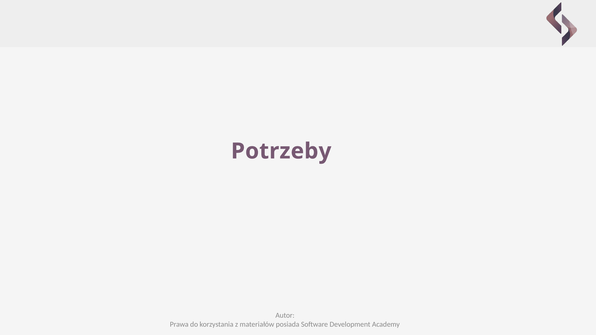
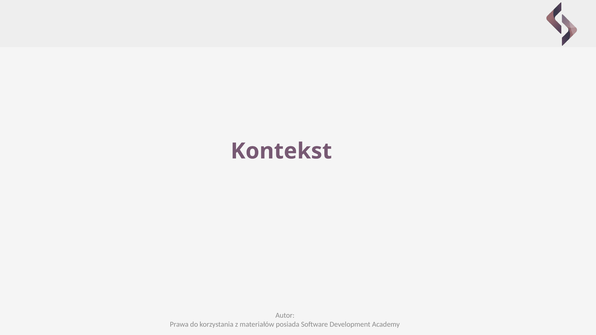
Potrzeby: Potrzeby -> Kontekst
